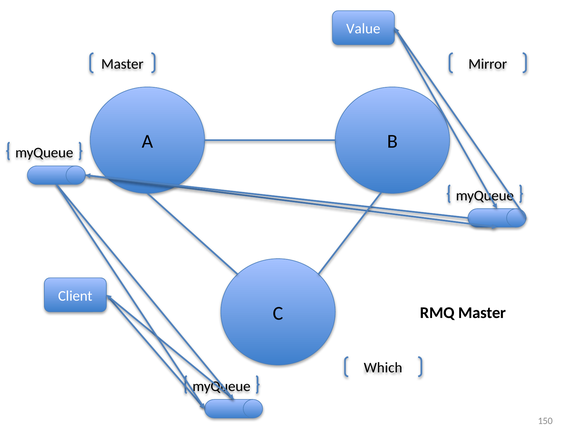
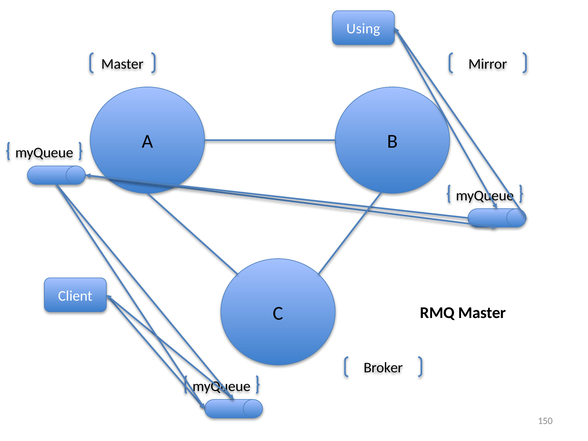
Value: Value -> Using
Which: Which -> Broker
